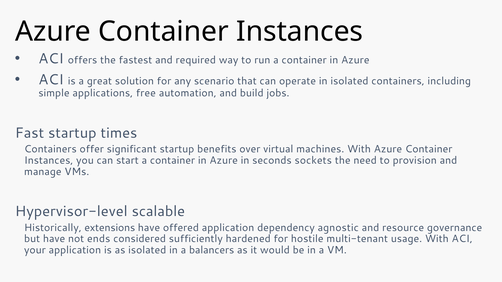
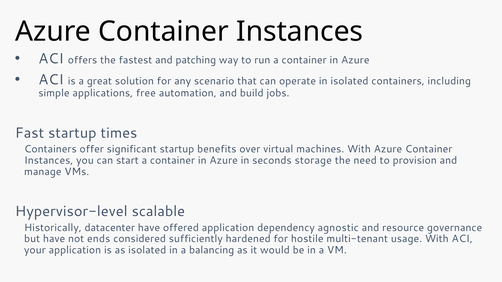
required: required -> patching
sockets: sockets -> storage
extensions: extensions -> datacenter
balancers: balancers -> balancing
